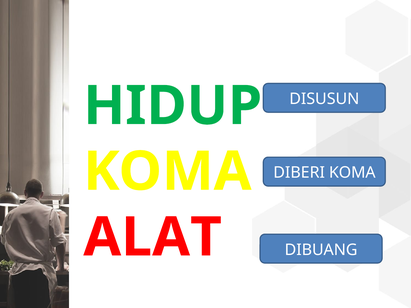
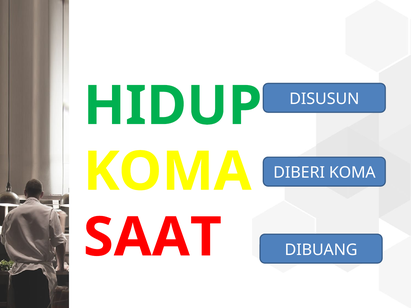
ALAT: ALAT -> SAAT
